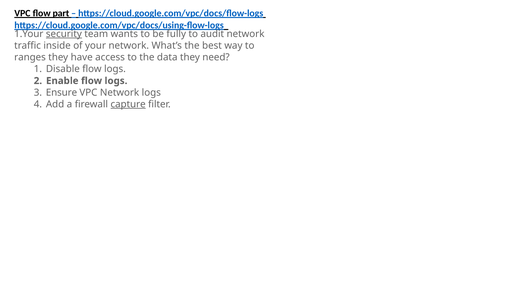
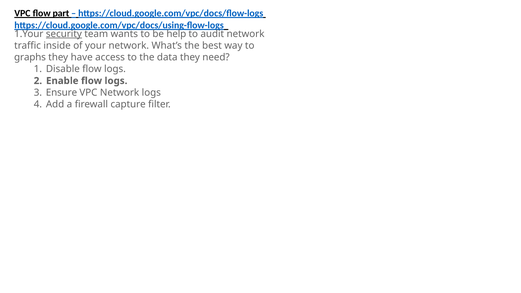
fully: fully -> help
ranges: ranges -> graphs
capture underline: present -> none
